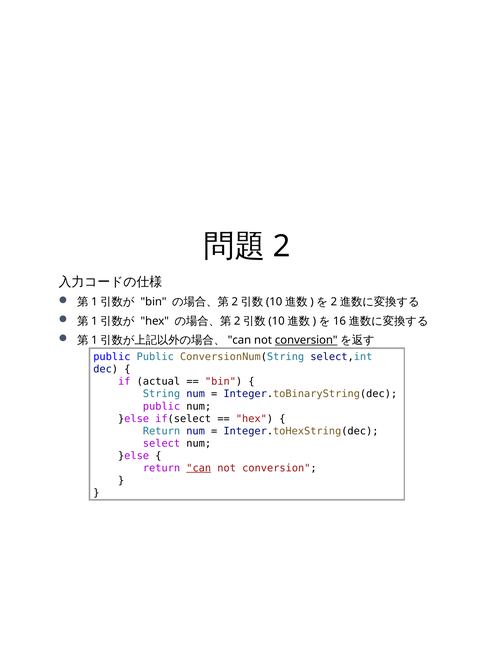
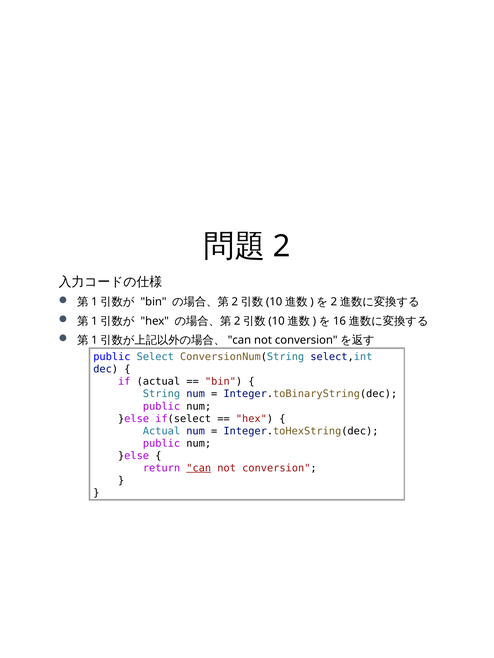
conversion at (306, 340) underline: present -> none
public Public: Public -> Select
Return at (162, 431): Return -> Actual
select at (162, 444): select -> public
